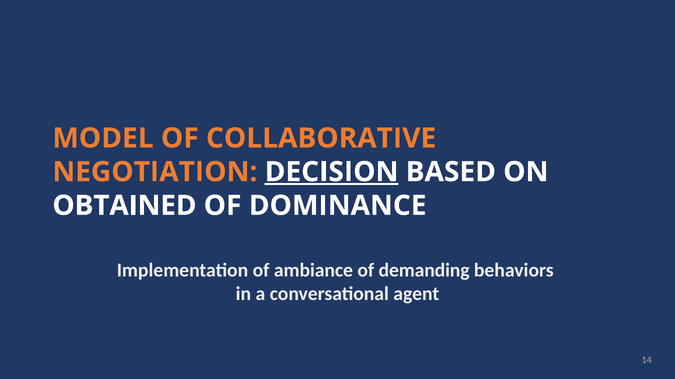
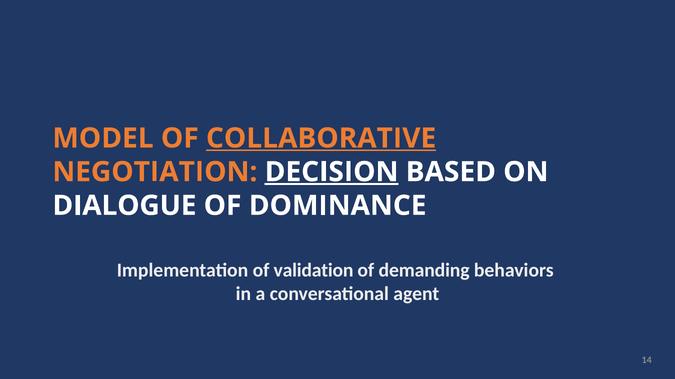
COLLABORATIVE underline: none -> present
OBTAINED: OBTAINED -> DIALOGUE
ambiance: ambiance -> validation
